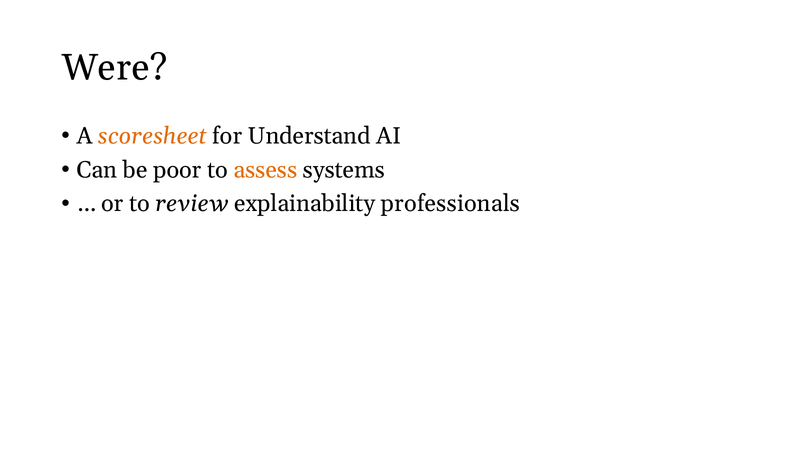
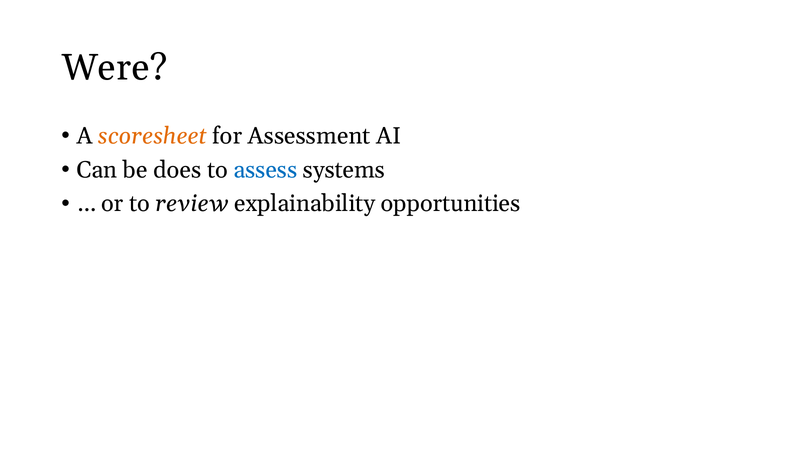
Understand: Understand -> Assessment
poor: poor -> does
assess colour: orange -> blue
professionals: professionals -> opportunities
